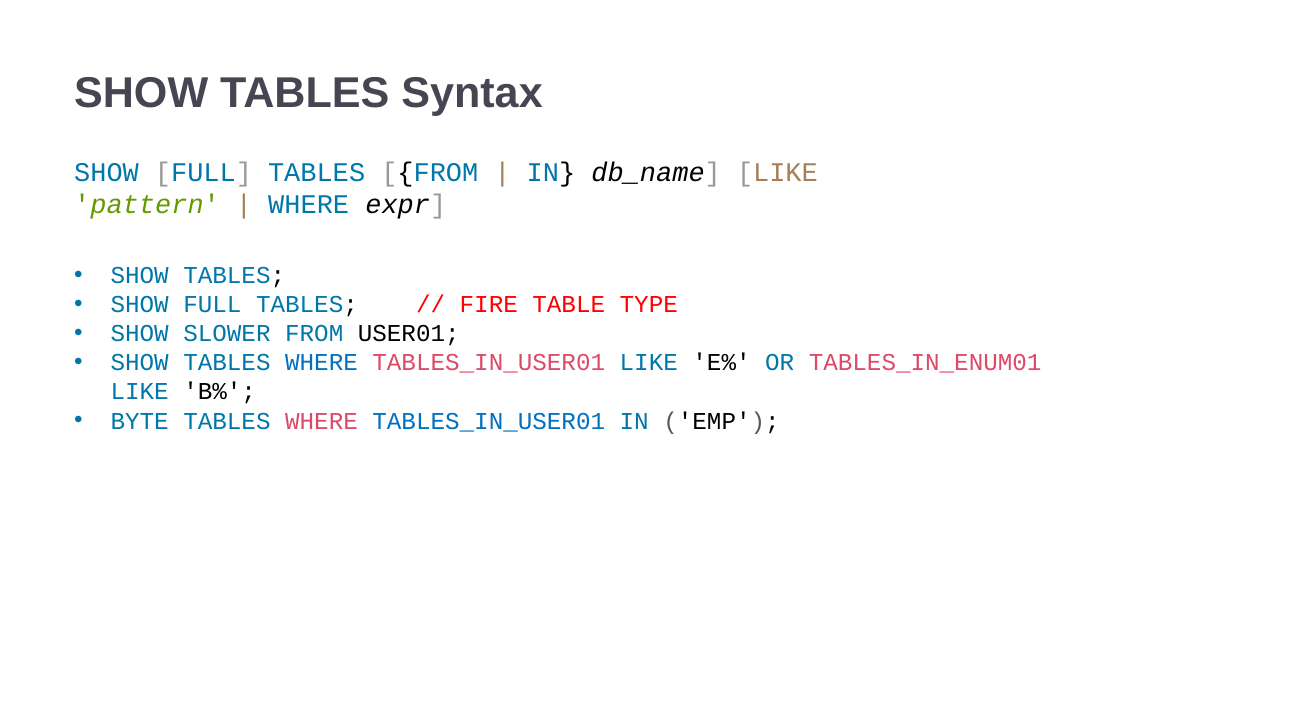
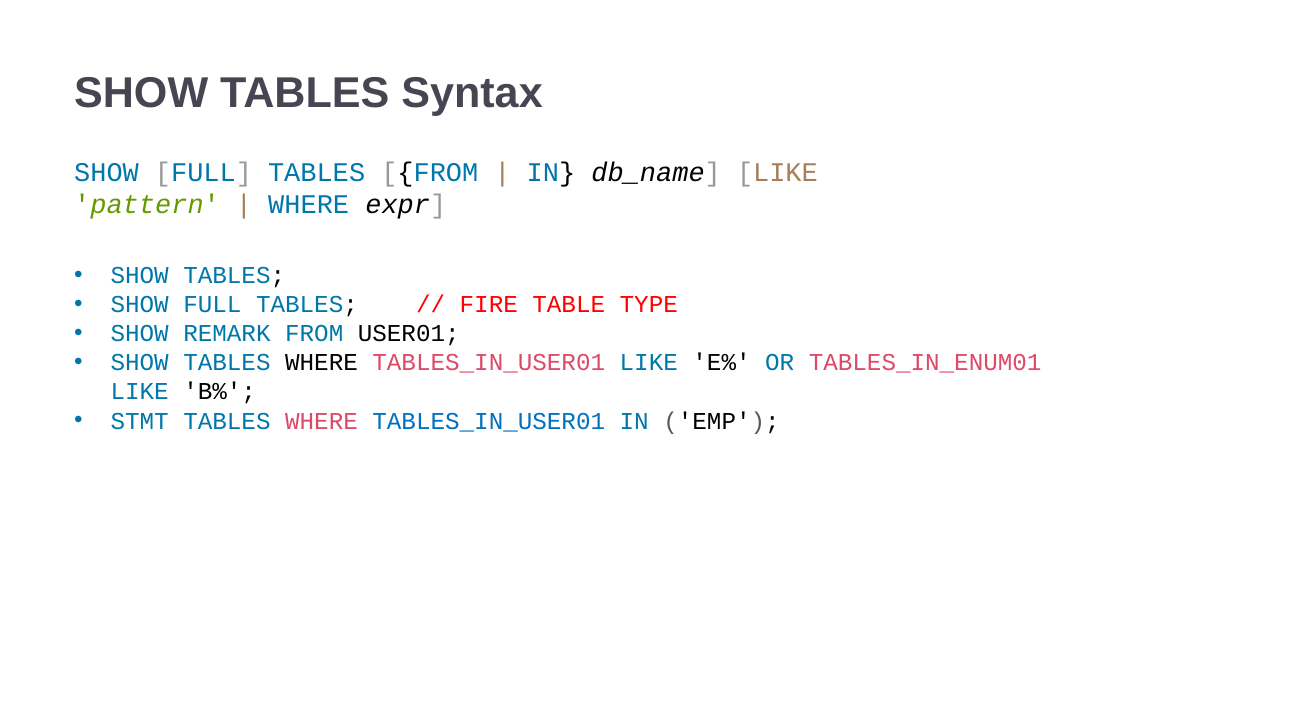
SLOWER: SLOWER -> REMARK
WHERE at (321, 363) colour: blue -> black
BYTE: BYTE -> STMT
